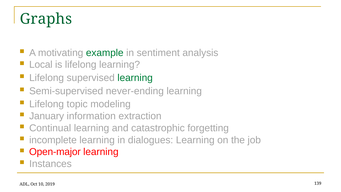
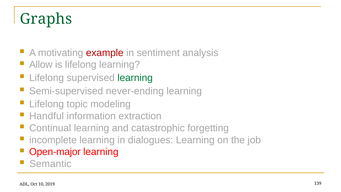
example colour: green -> red
Local: Local -> Allow
January: January -> Handful
Instances: Instances -> Semantic
